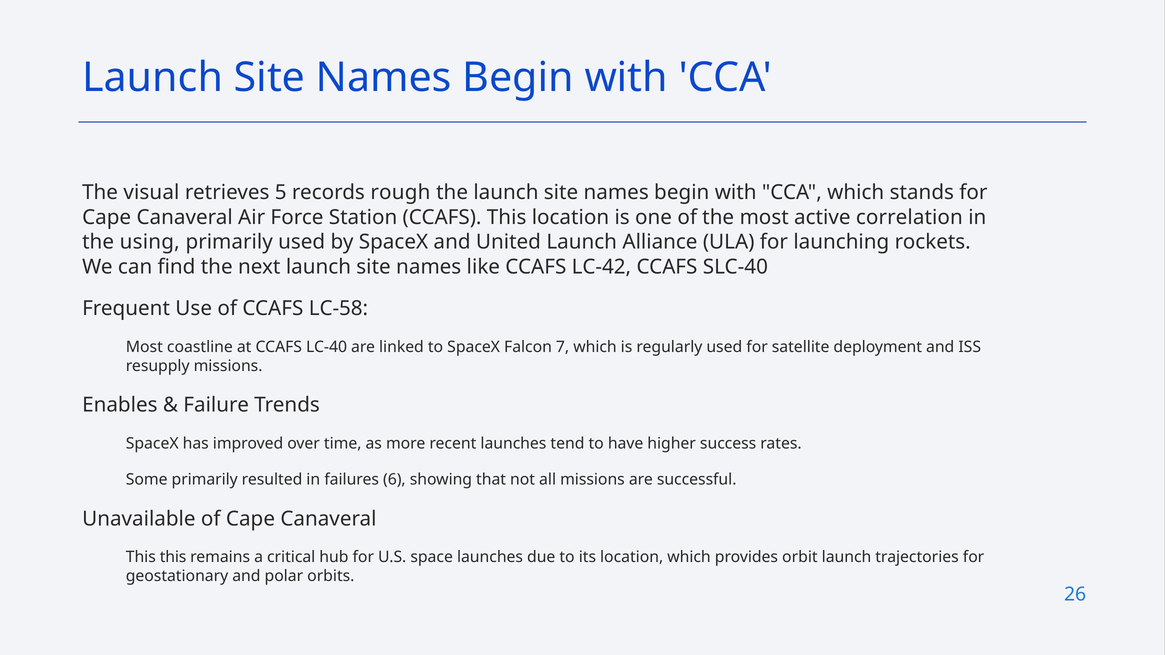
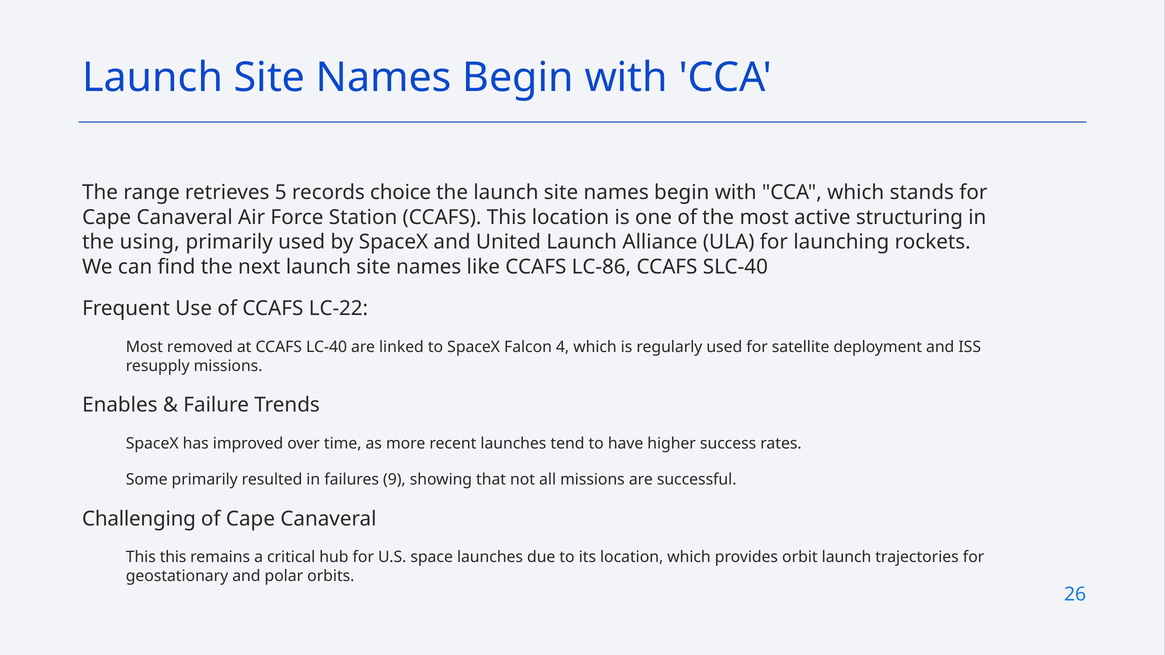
visual: visual -> range
rough: rough -> choice
correlation: correlation -> structuring
LC-42: LC-42 -> LC-86
LC-58: LC-58 -> LC-22
coastline: coastline -> removed
7: 7 -> 4
6: 6 -> 9
Unavailable: Unavailable -> Challenging
